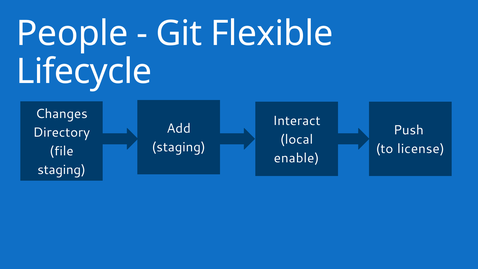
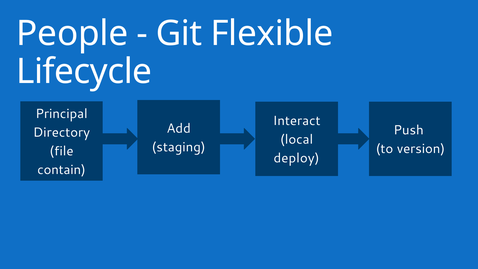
Changes: Changes -> Principal
license: license -> version
enable: enable -> deploy
staging at (62, 170): staging -> contain
